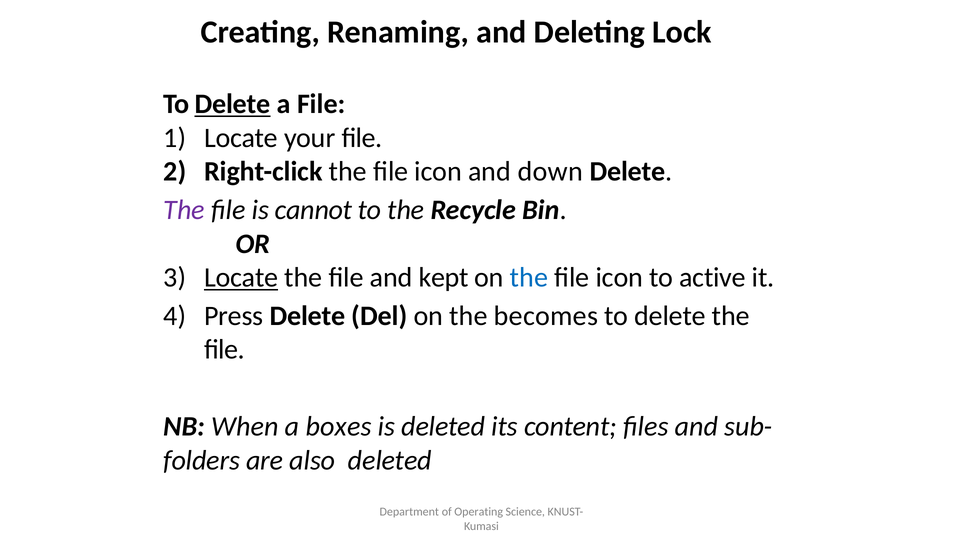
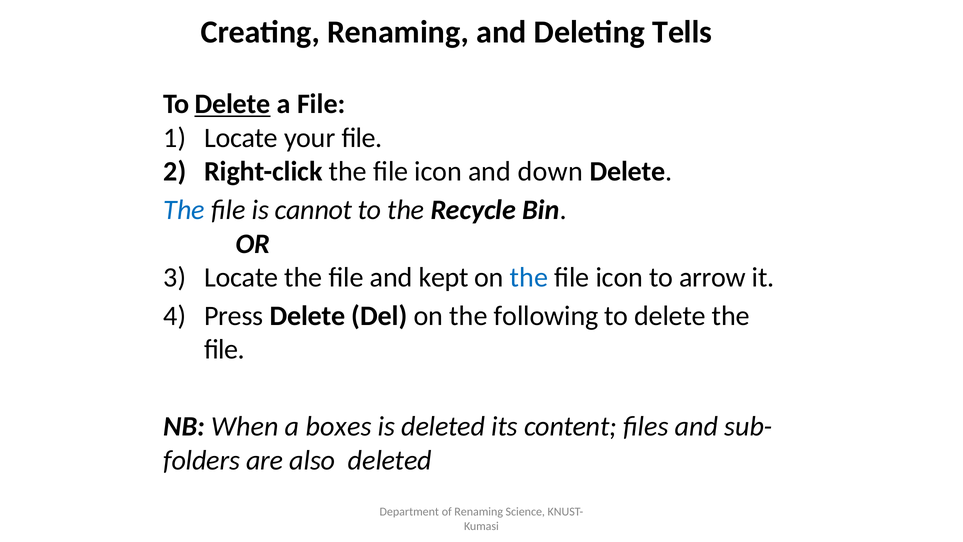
Lock: Lock -> Tells
The at (184, 210) colour: purple -> blue
Locate at (241, 277) underline: present -> none
active: active -> arrow
becomes: becomes -> following
of Operating: Operating -> Renaming
